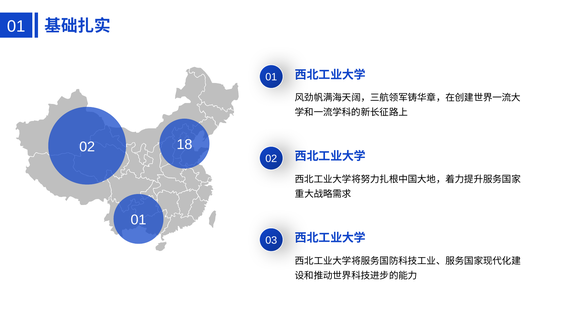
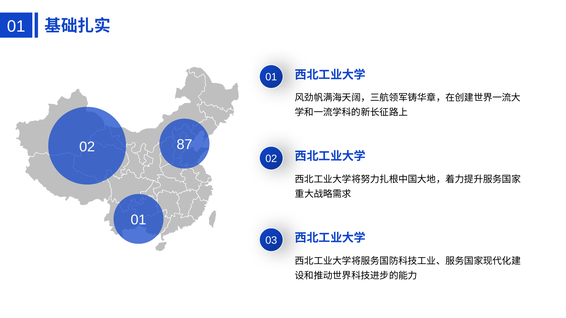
18: 18 -> 87
